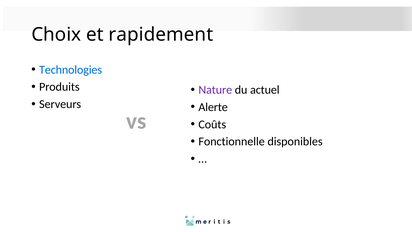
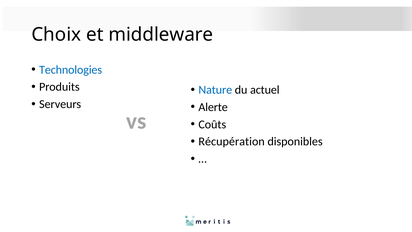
rapidement: rapidement -> middleware
Nature colour: purple -> blue
Fonctionnelle: Fonctionnelle -> Récupération
